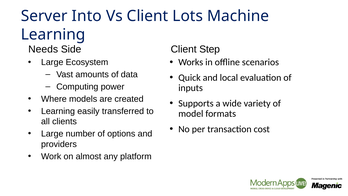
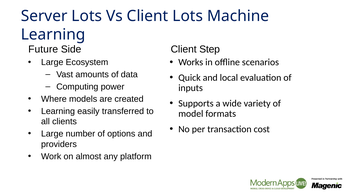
Server Into: Into -> Lots
Needs: Needs -> Future
